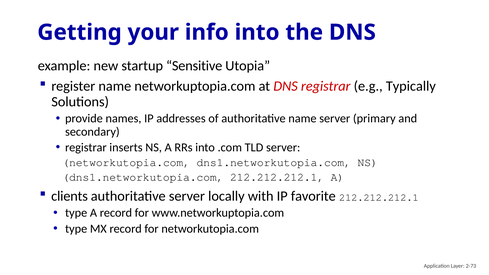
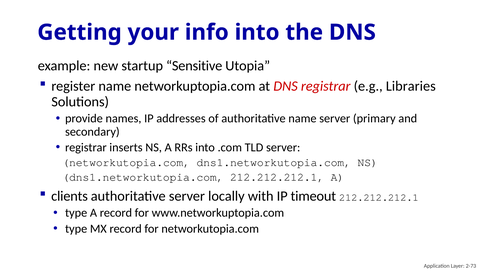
Typically: Typically -> Libraries
favorite: favorite -> timeout
